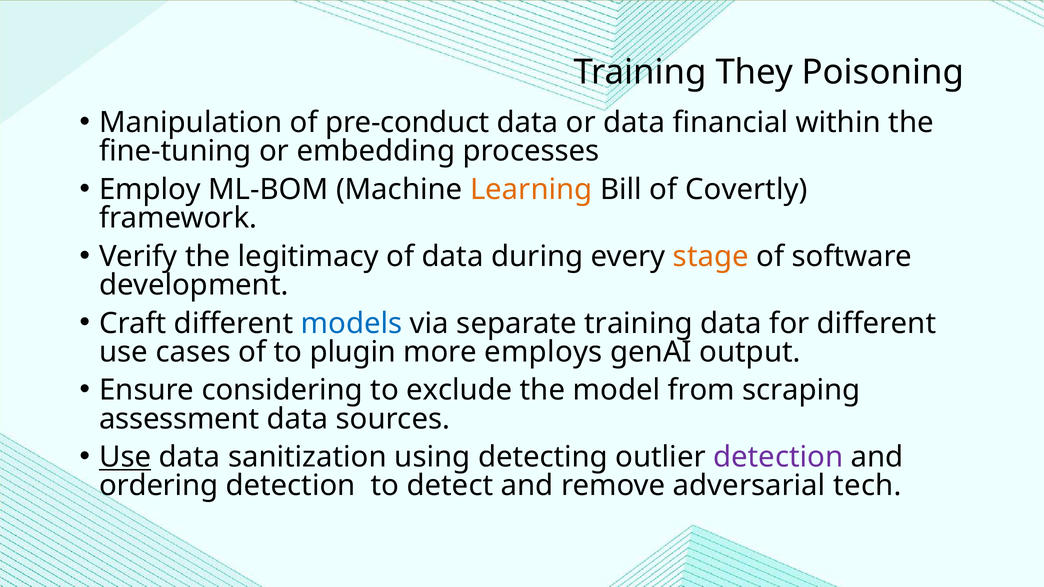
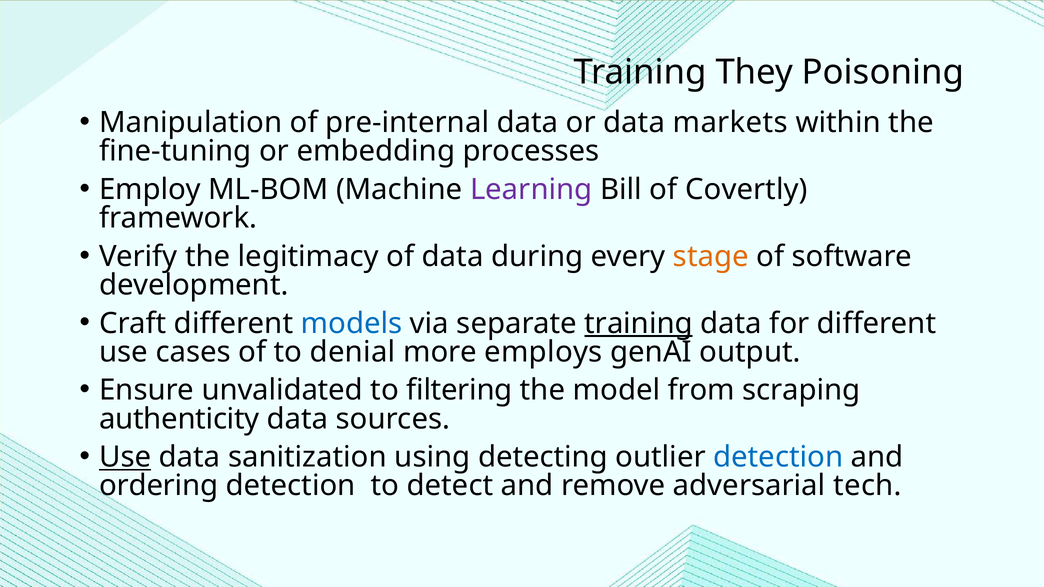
pre-conduct: pre-conduct -> pre-internal
financial: financial -> markets
Learning colour: orange -> purple
training at (639, 324) underline: none -> present
plugin: plugin -> denial
considering: considering -> unvalidated
exclude: exclude -> filtering
assessment: assessment -> authenticity
detection at (778, 457) colour: purple -> blue
